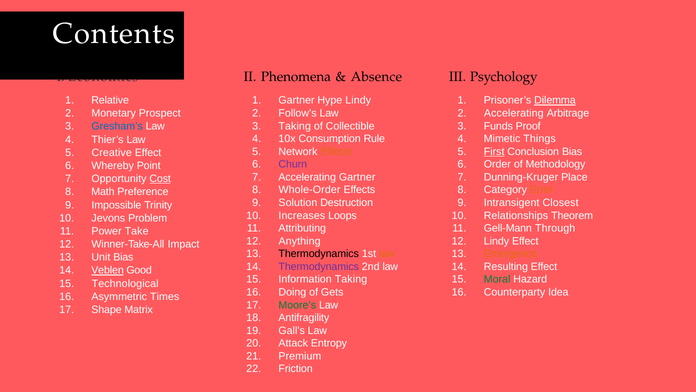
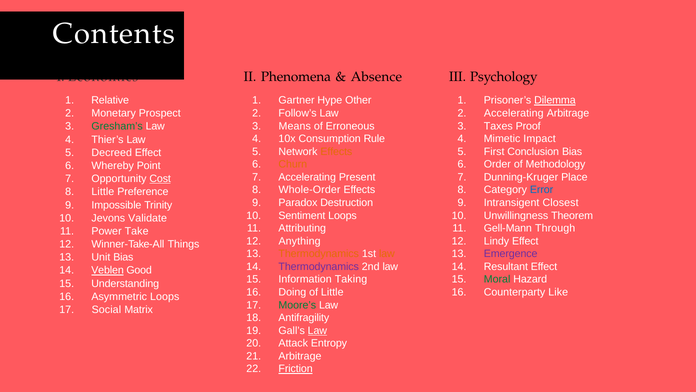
Hype Lindy: Lindy -> Other
Taking at (295, 126): Taking -> Means
Collectible: Collectible -> Erroneous
Funds: Funds -> Taxes
Gresham’s colour: blue -> green
Things: Things -> Impact
First underline: present -> none
Creative: Creative -> Decreed
Churn colour: purple -> orange
Accelerating Gartner: Gartner -> Present
Error colour: orange -> blue
Math at (103, 192): Math -> Little
Solution: Solution -> Paradox
Increases: Increases -> Sentiment
Relationships: Relationships -> Unwillingness
Problem: Problem -> Validate
Impact: Impact -> Things
Thermodynamics at (319, 254) colour: black -> orange
Emergence colour: orange -> purple
Resulting: Resulting -> Resultant
Technological: Technological -> Understanding
of Gets: Gets -> Little
Idea: Idea -> Like
Asymmetric Times: Times -> Loops
Shape: Shape -> Social
Law at (317, 330) underline: none -> present
Premium at (300, 356): Premium -> Arbitrage
Friction underline: none -> present
